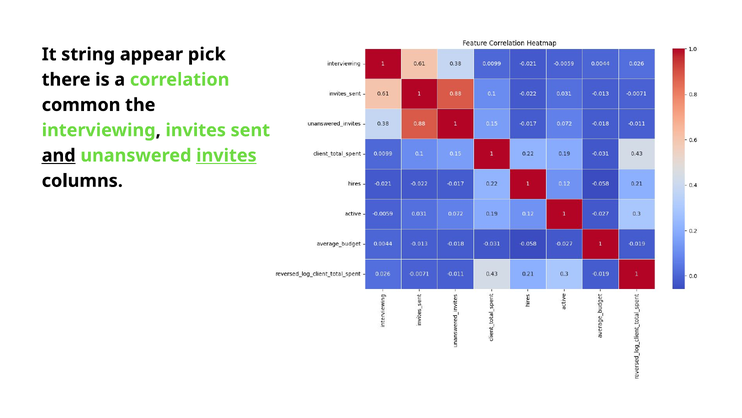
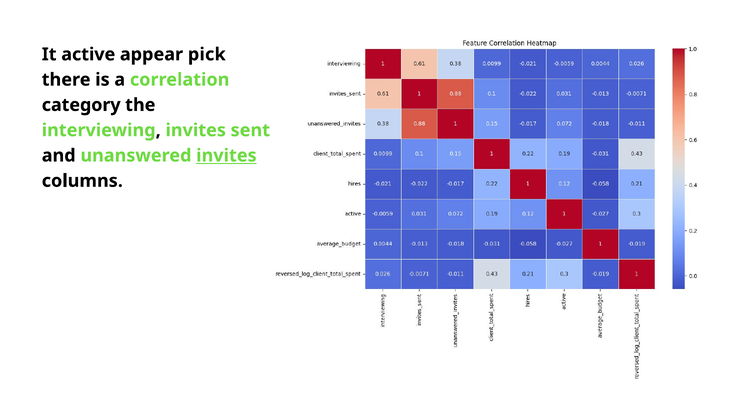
string: string -> active
common: common -> category
and underline: present -> none
